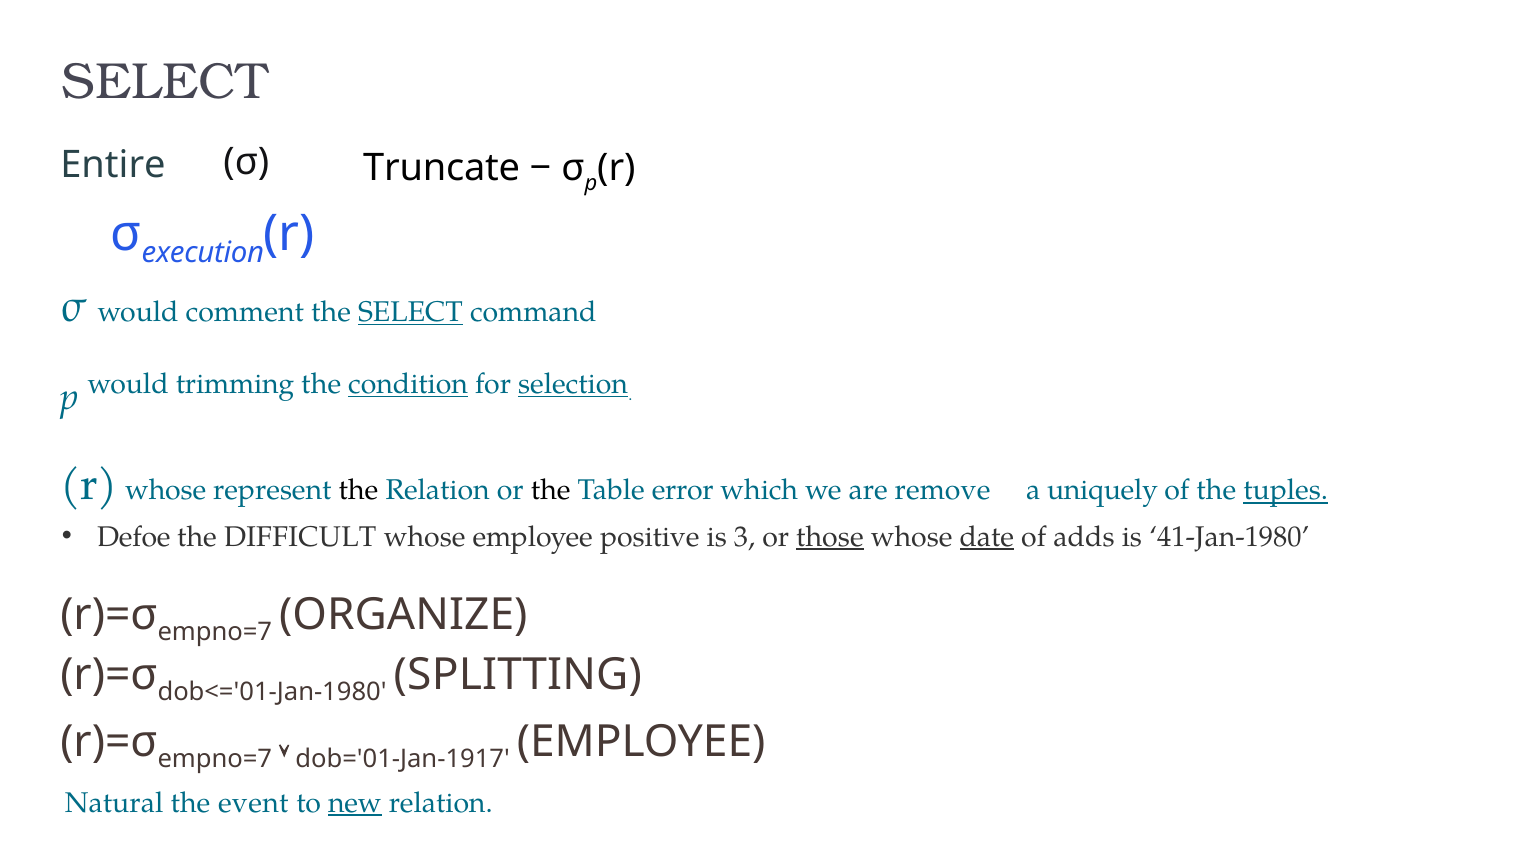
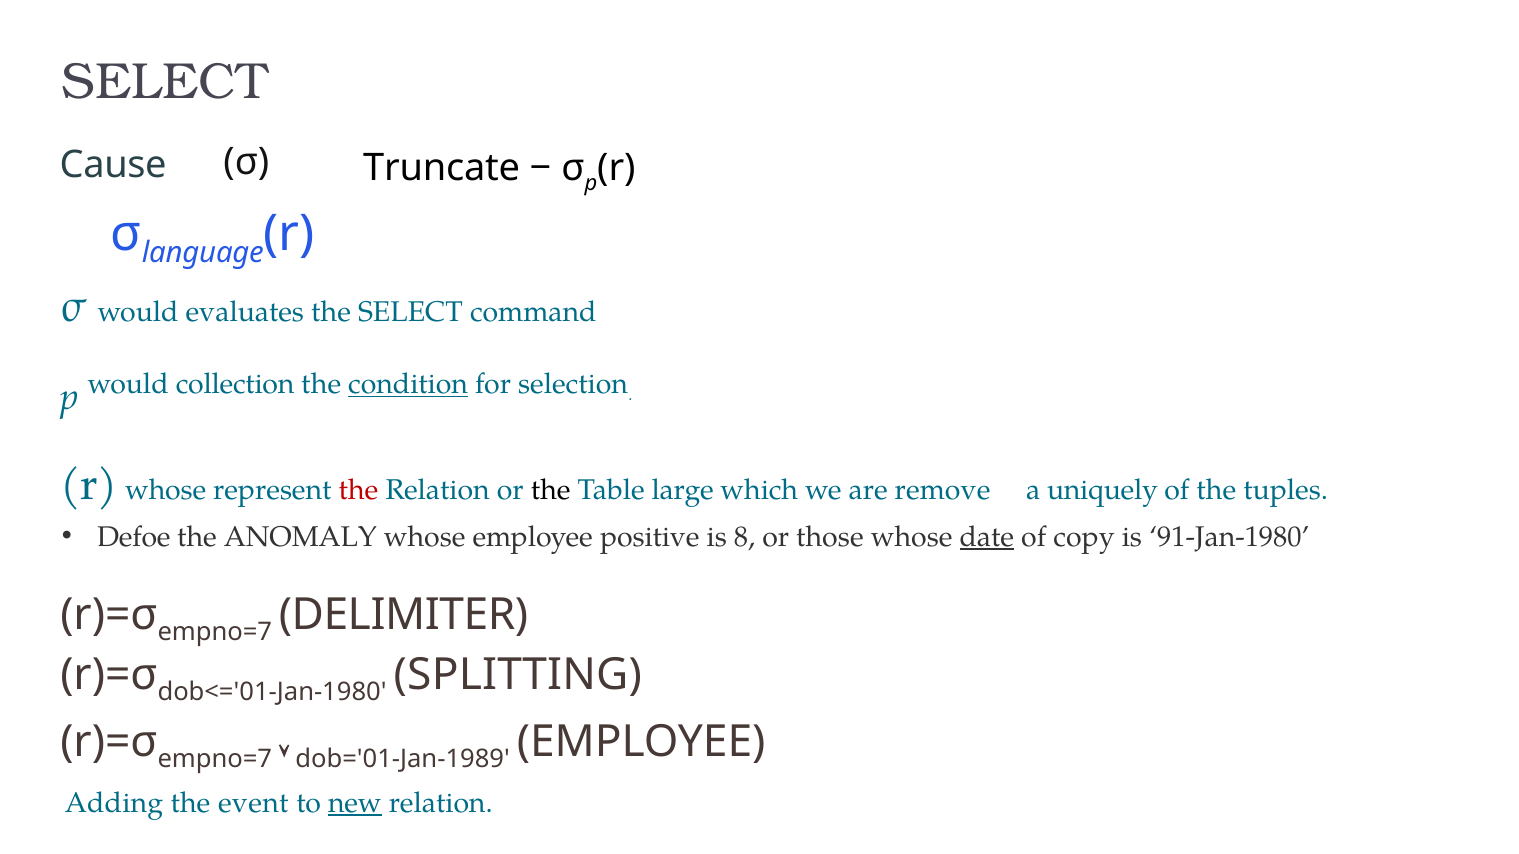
Entire: Entire -> Cause
execution: execution -> language
comment: comment -> evaluates
SELECT at (410, 312) underline: present -> none
trimming: trimming -> collection
selection underline: present -> none
the at (358, 491) colour: black -> red
error: error -> large
tuples underline: present -> none
DIFFICULT: DIFFICULT -> ANOMALY
3: 3 -> 8
those underline: present -> none
adds: adds -> copy
41-Jan-1980: 41-Jan-1980 -> 91-Jan-1980
ORGANIZE: ORGANIZE -> DELIMITER
dob='01-Jan-1917: dob='01-Jan-1917 -> dob='01-Jan-1989
Natural: Natural -> Adding
